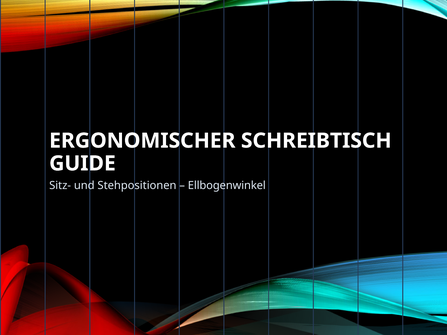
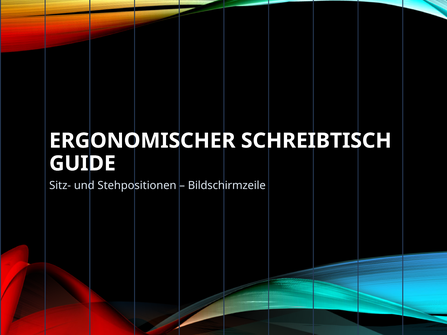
Ellbogenwinkel: Ellbogenwinkel -> Bildschirmzeile
